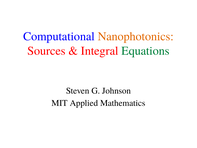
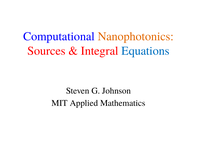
Equations colour: green -> blue
